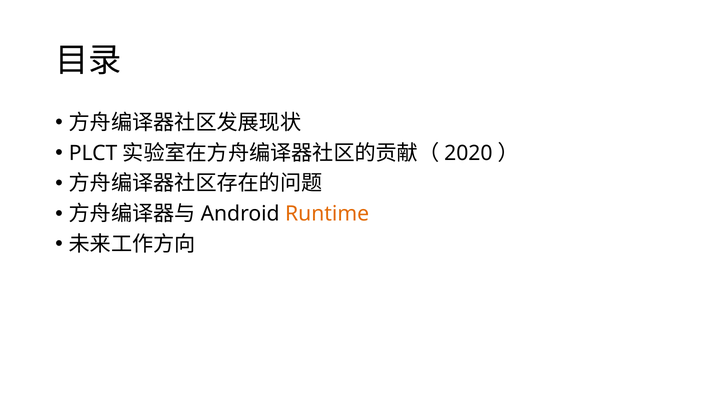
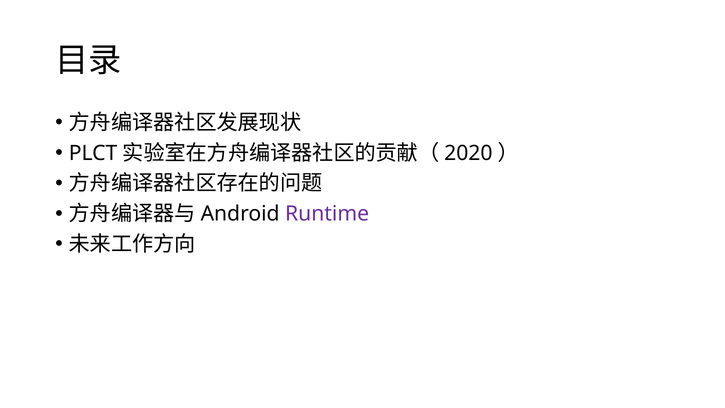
Runtime colour: orange -> purple
